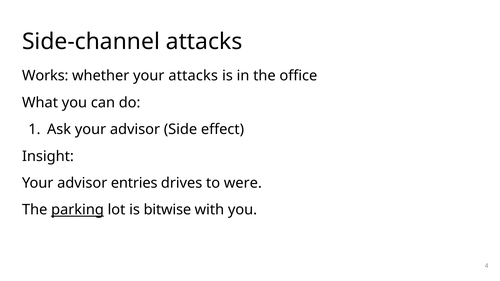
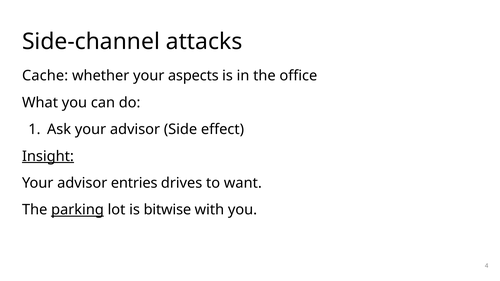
Works: Works -> Cache
your attacks: attacks -> aspects
Insight underline: none -> present
were: were -> want
